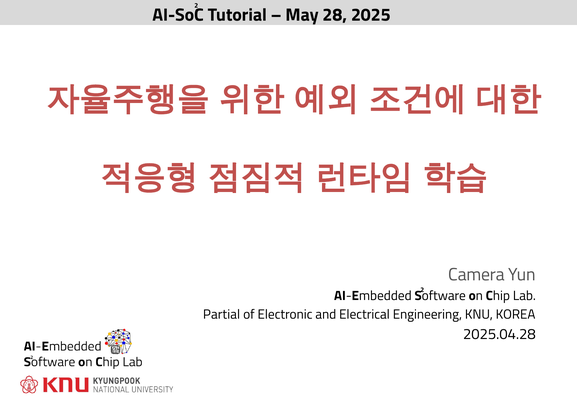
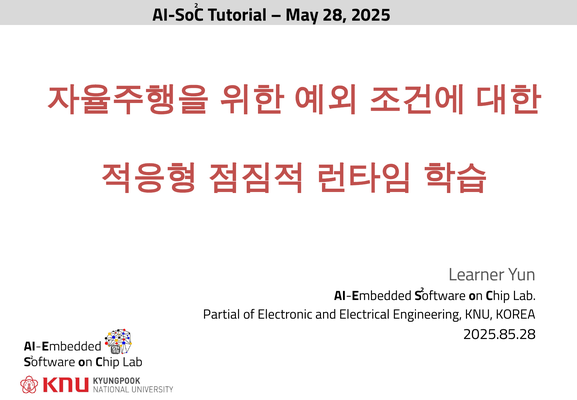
Camera: Camera -> Learner
2025.04.28: 2025.04.28 -> 2025.85.28
